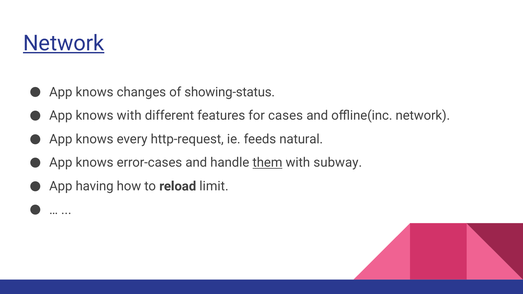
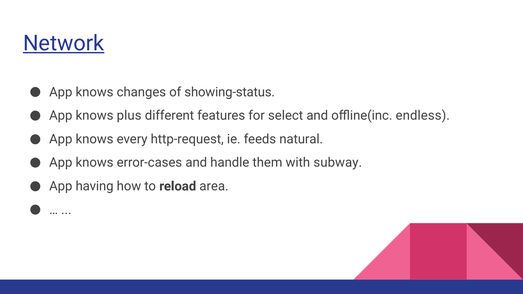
knows with: with -> plus
cases: cases -> select
offline(inc network: network -> endless
them underline: present -> none
limit: limit -> area
